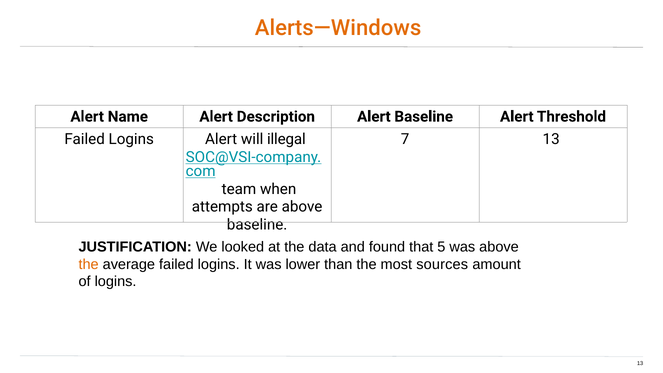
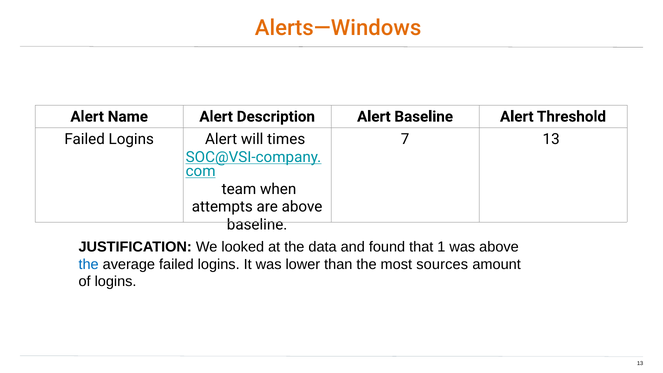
illegal: illegal -> times
5: 5 -> 1
the at (89, 264) colour: orange -> blue
